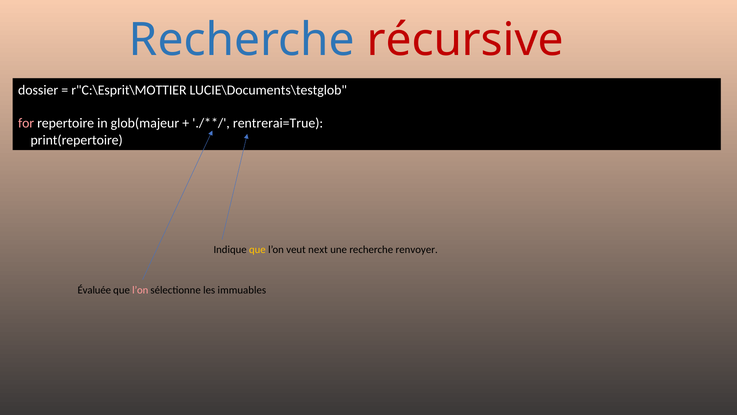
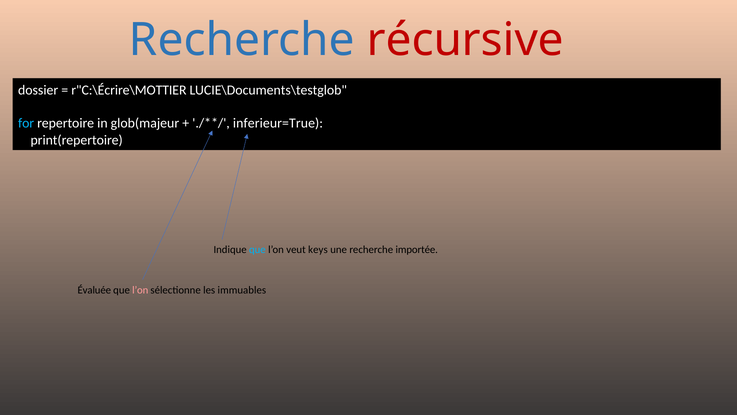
r"C:\Esprit\MOTTIER: r"C:\Esprit\MOTTIER -> r"C:\Écrire\MOTTIER
for colour: pink -> light blue
rentrerai=True: rentrerai=True -> inferieur=True
que at (257, 250) colour: yellow -> light blue
next: next -> keys
renvoyer: renvoyer -> importée
